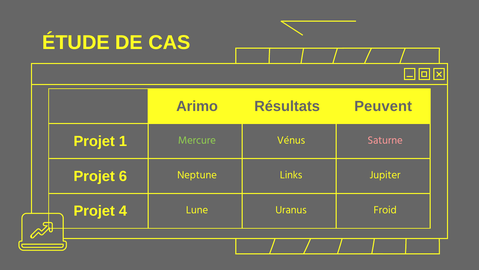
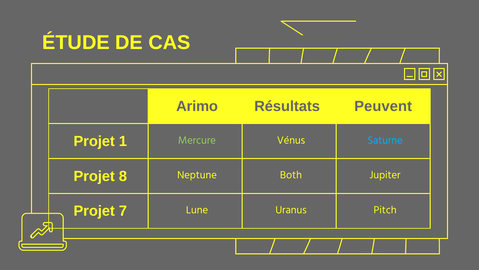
Saturne colour: pink -> light blue
6: 6 -> 8
Links: Links -> Both
4: 4 -> 7
Froid: Froid -> Pitch
